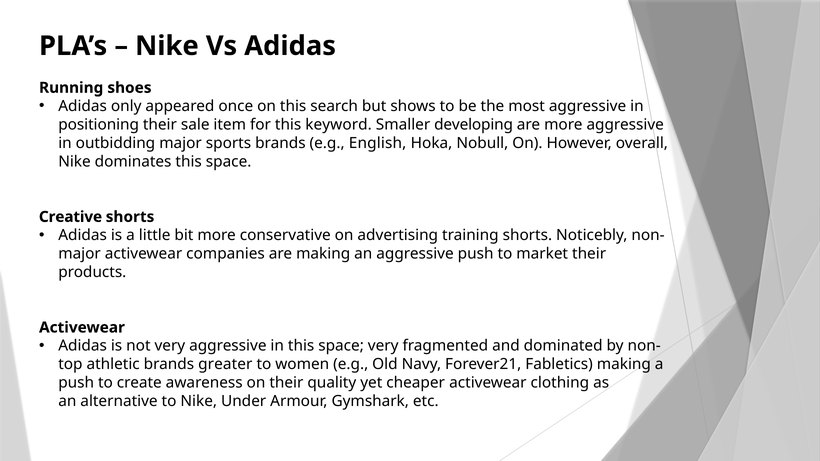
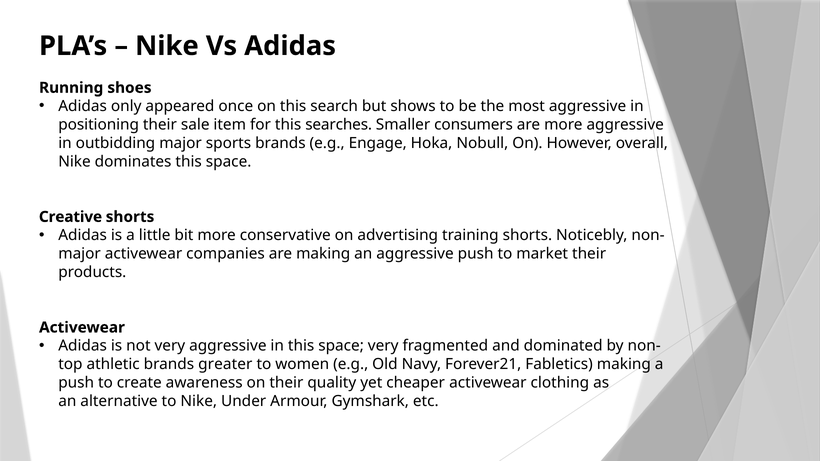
keyword: keyword -> searches
developing: developing -> consumers
English: English -> Engage
